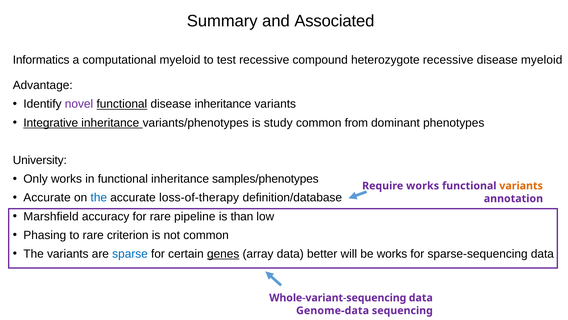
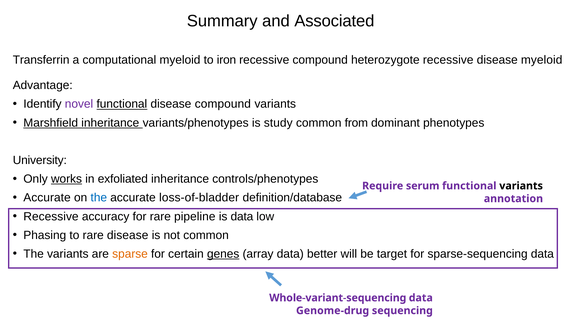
Informatics: Informatics -> Transferrin
test: test -> iron
disease inheritance: inheritance -> compound
Integrative: Integrative -> Marshfield
works at (66, 179) underline: none -> present
in functional: functional -> exfoliated
samples/phenotypes: samples/phenotypes -> controls/phenotypes
Require works: works -> serum
variants at (521, 186) colour: orange -> black
loss-of-therapy: loss-of-therapy -> loss-of-bladder
Marshfield at (51, 216): Marshfield -> Recessive
is than: than -> data
rare criterion: criterion -> disease
sparse colour: blue -> orange
be works: works -> target
Genome-data: Genome-data -> Genome-drug
